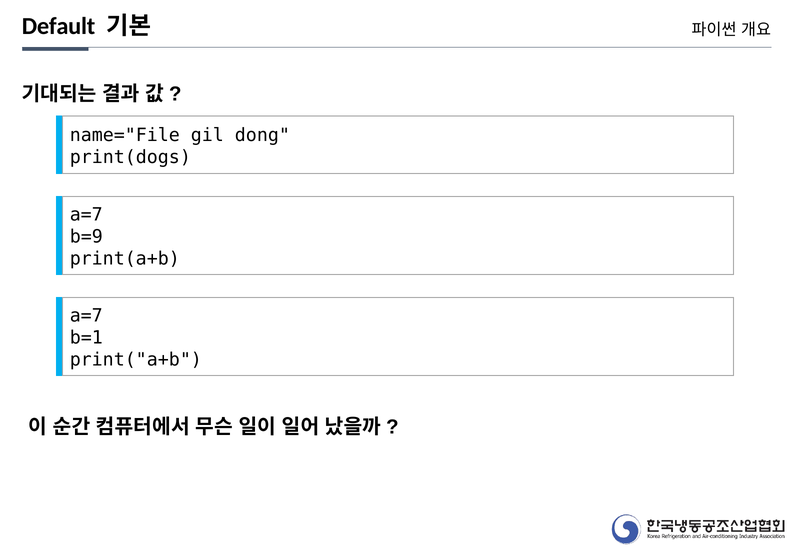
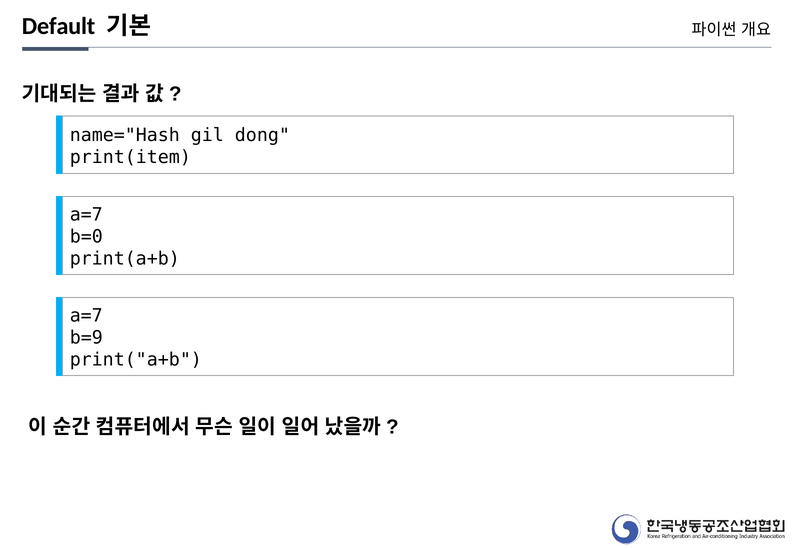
name="File: name="File -> name="Hash
print(dogs: print(dogs -> print(item
b=9: b=9 -> b=0
b=1: b=1 -> b=9
